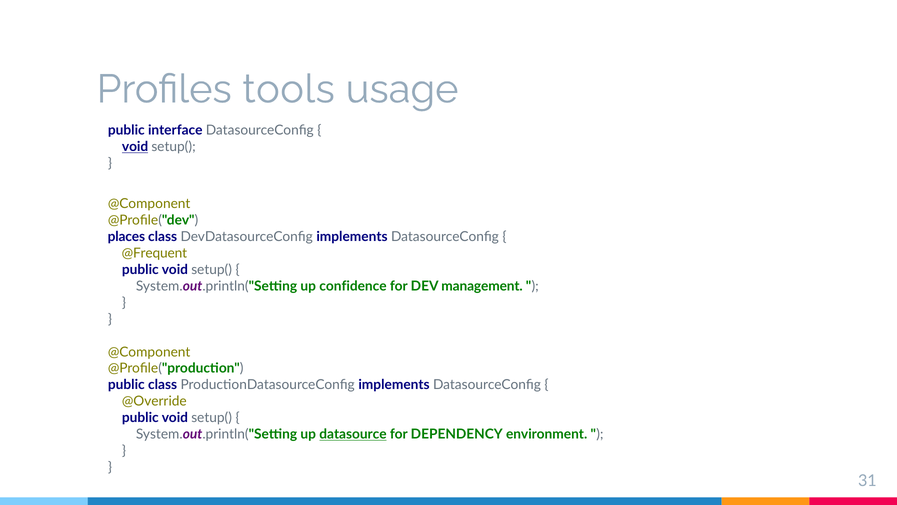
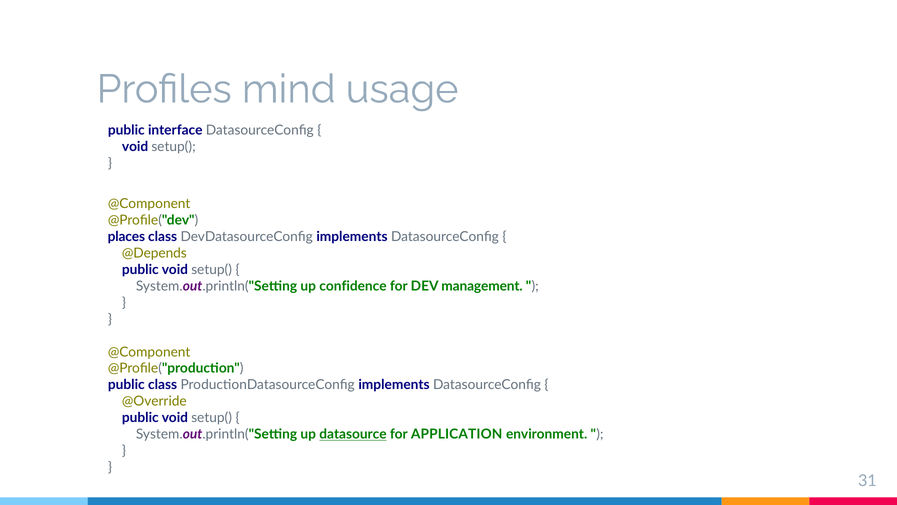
tools: tools -> mind
void at (135, 147) underline: present -> none
@Frequent: @Frequent -> @Depends
DEPENDENCY: DEPENDENCY -> APPLICATION
